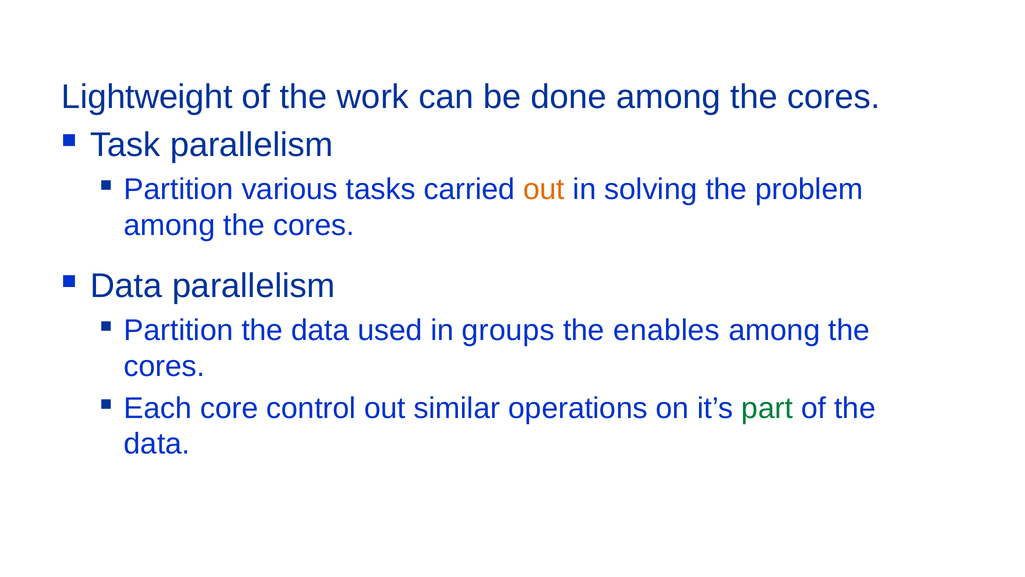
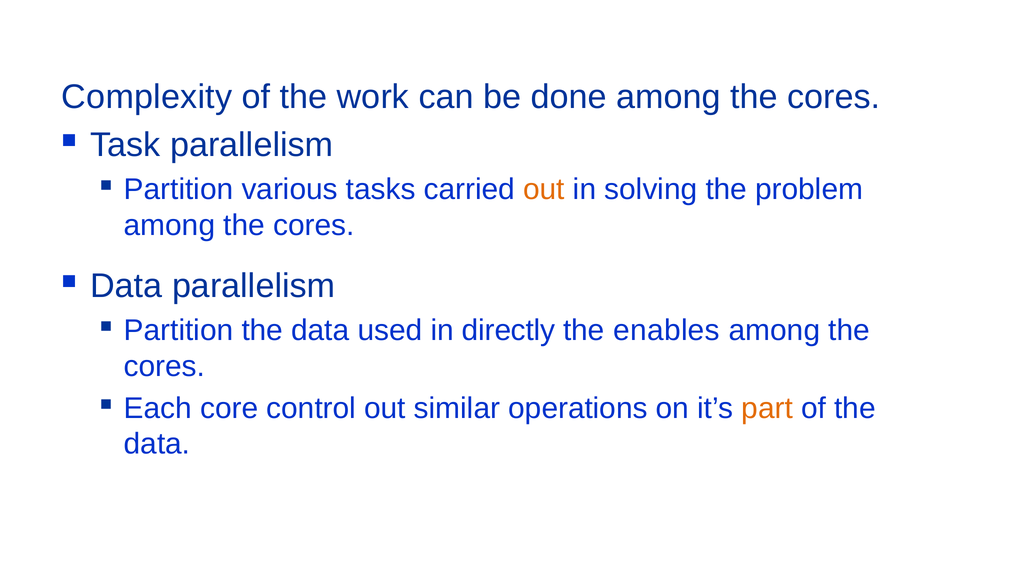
Lightweight: Lightweight -> Complexity
groups: groups -> directly
part colour: green -> orange
